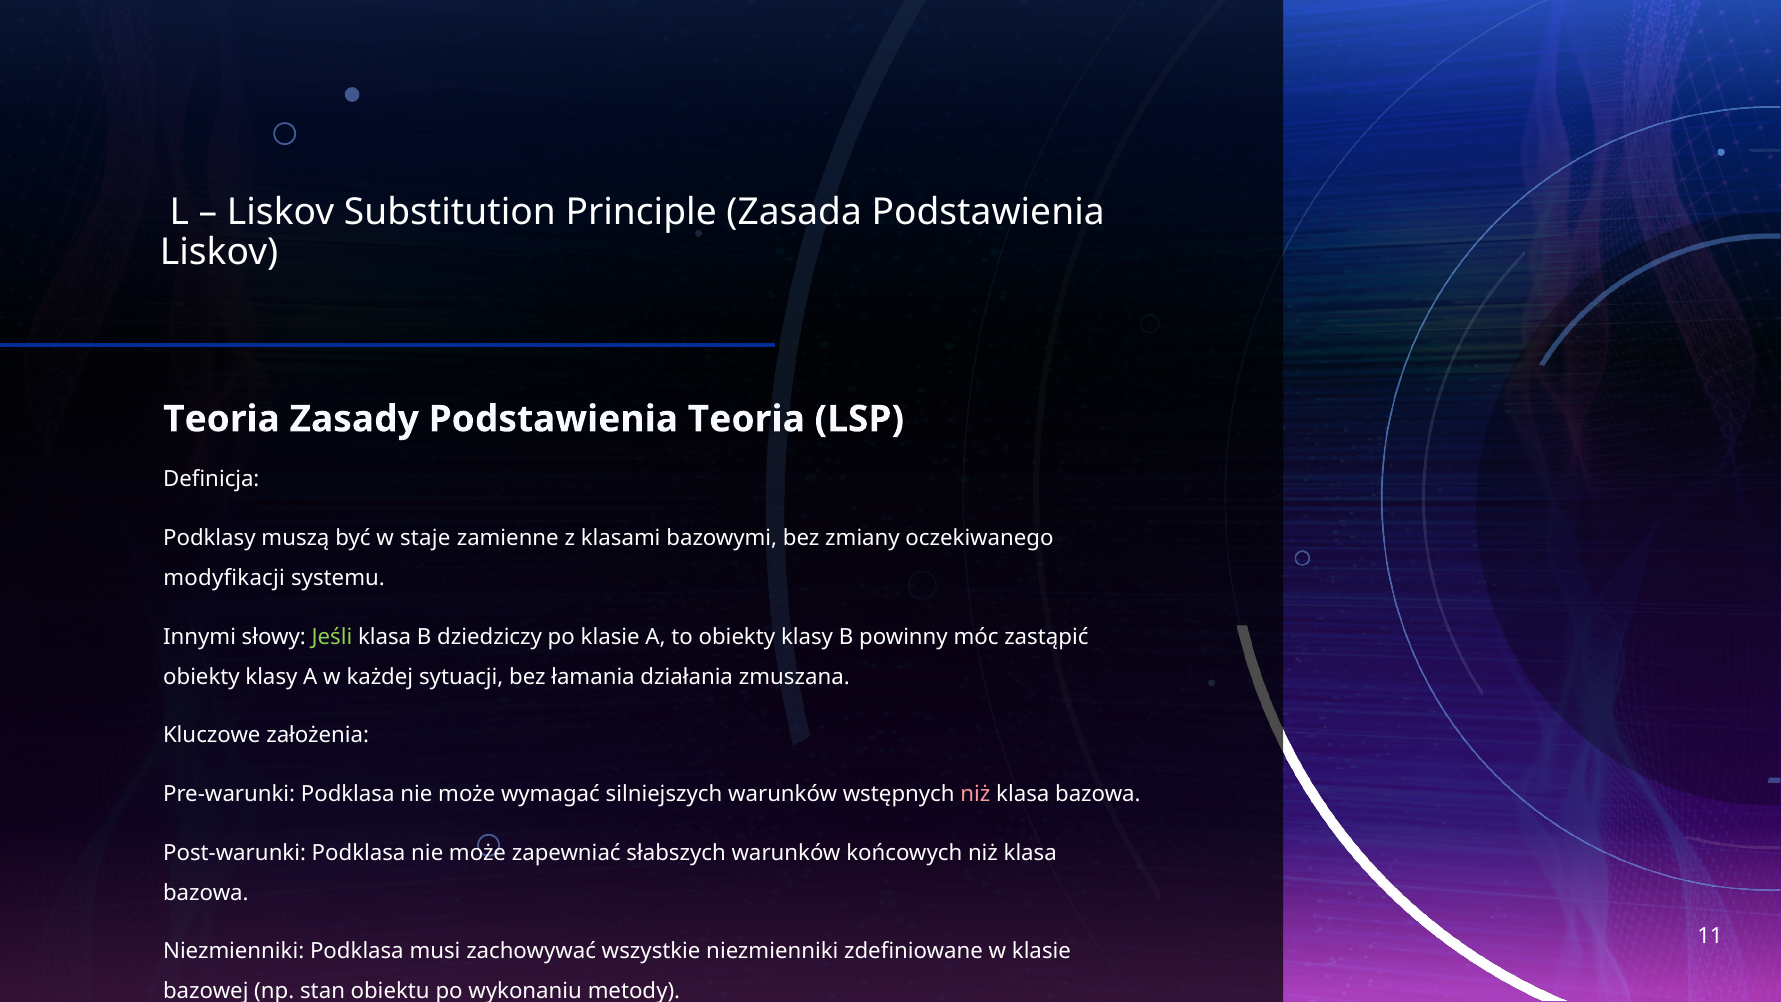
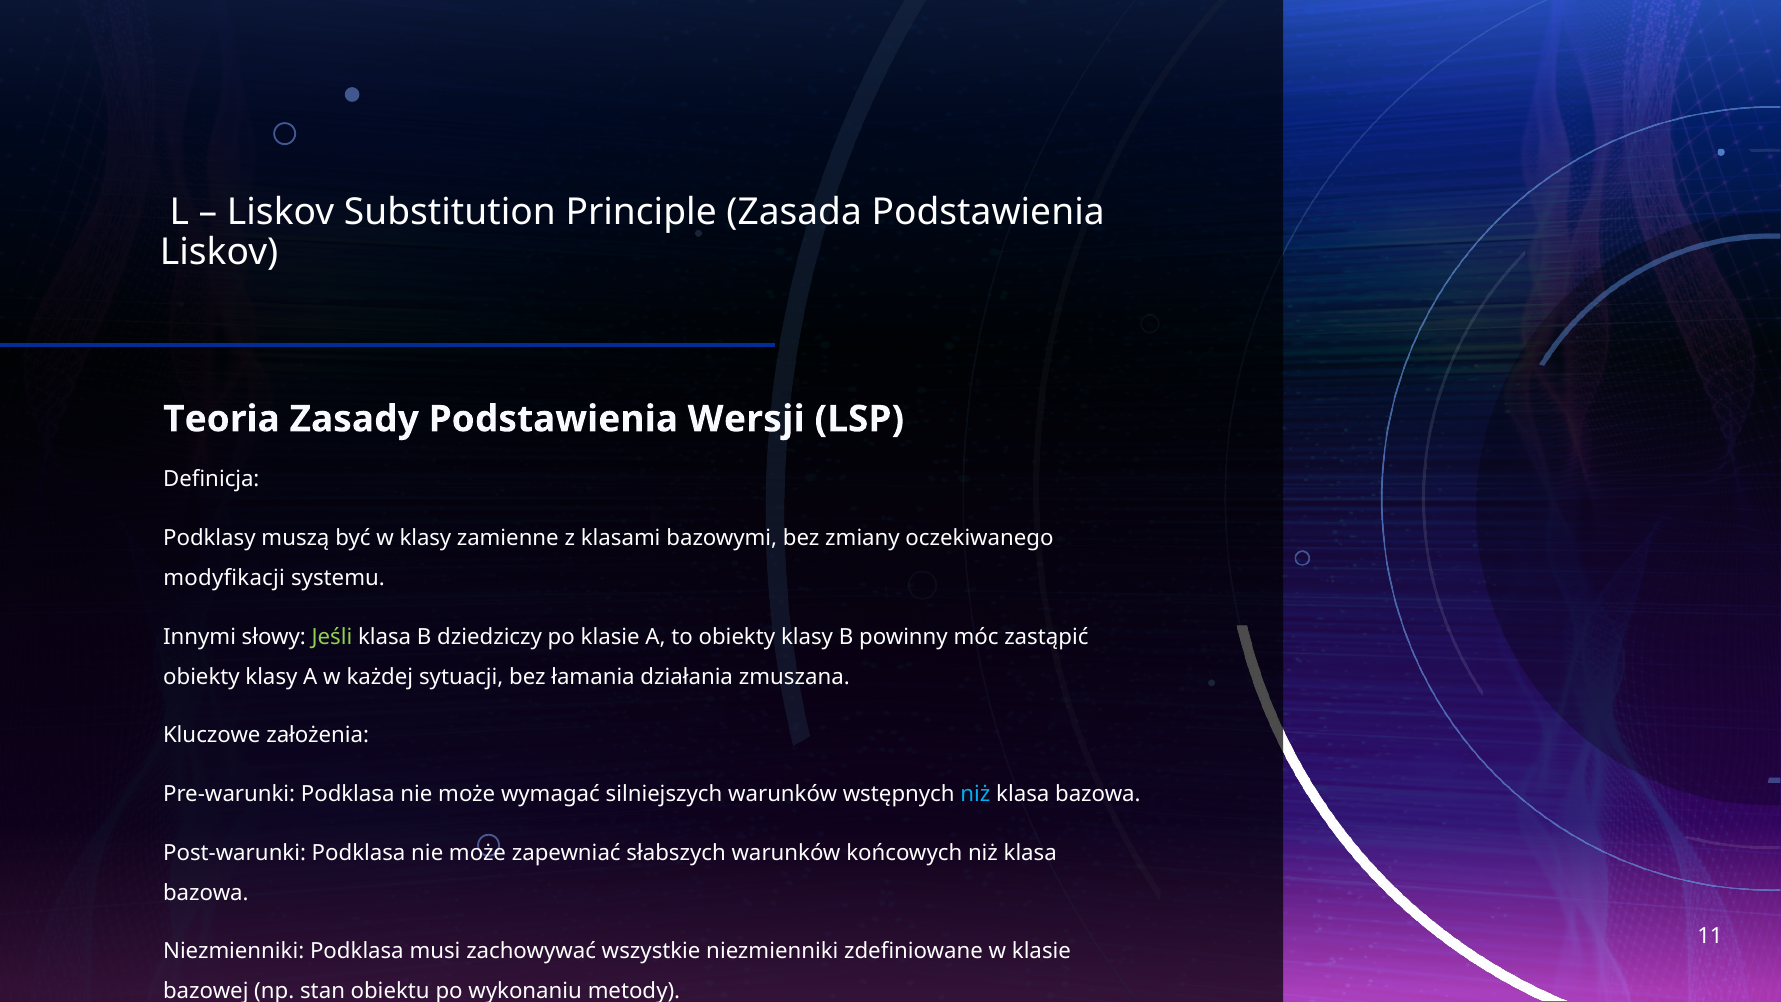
Podstawienia Teoria: Teoria -> Wersji
w staje: staje -> klasy
niż at (975, 794) colour: pink -> light blue
